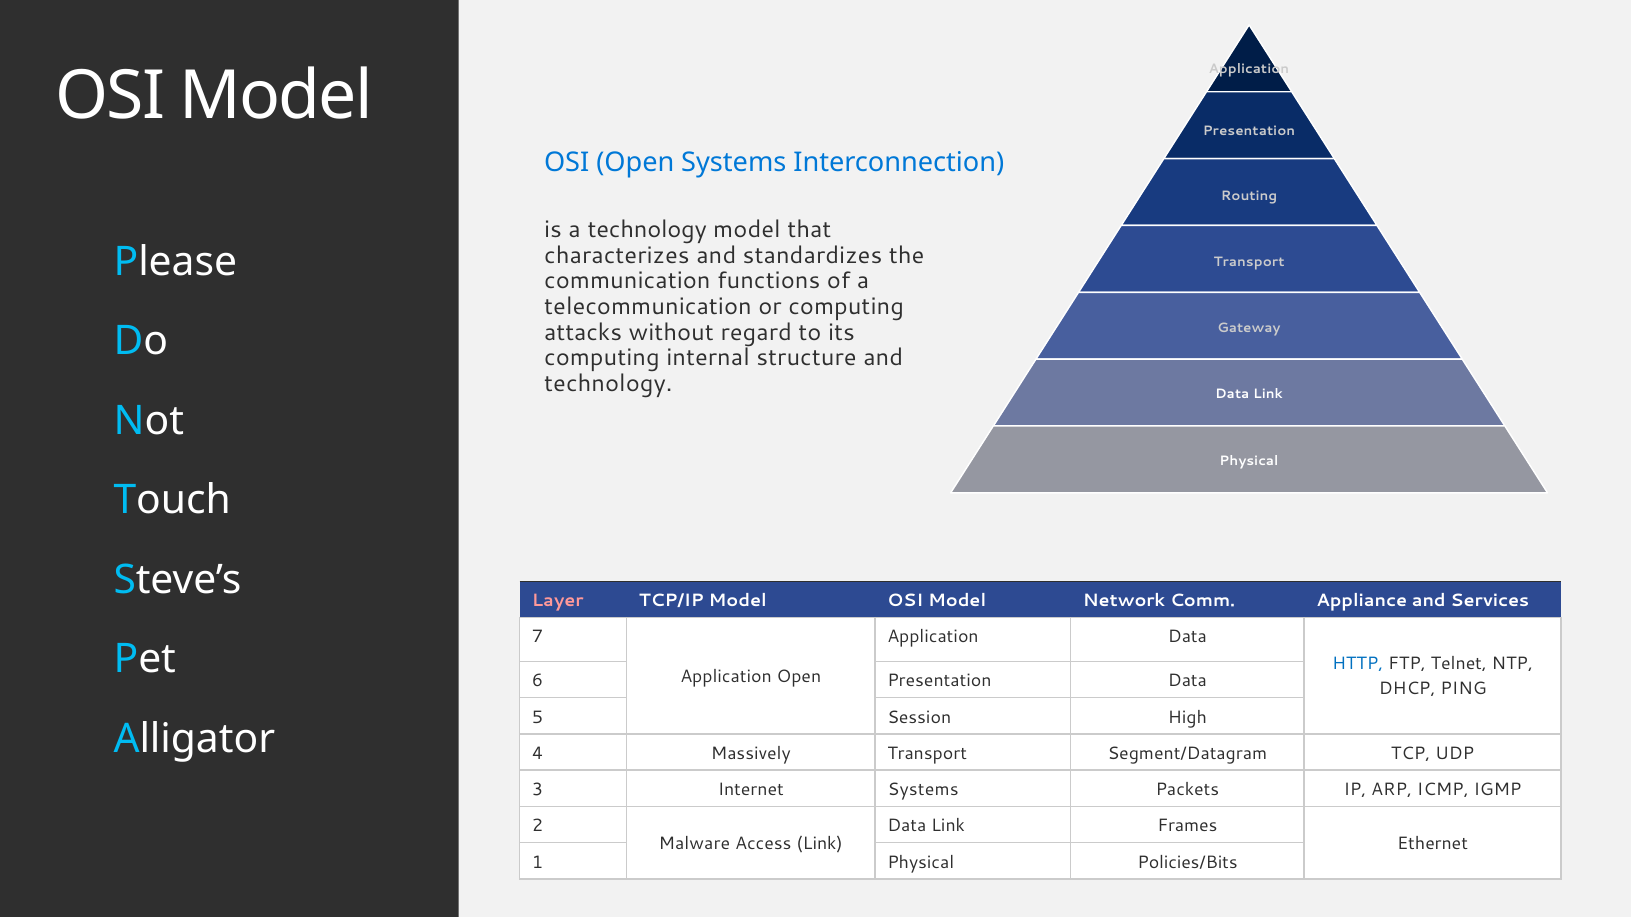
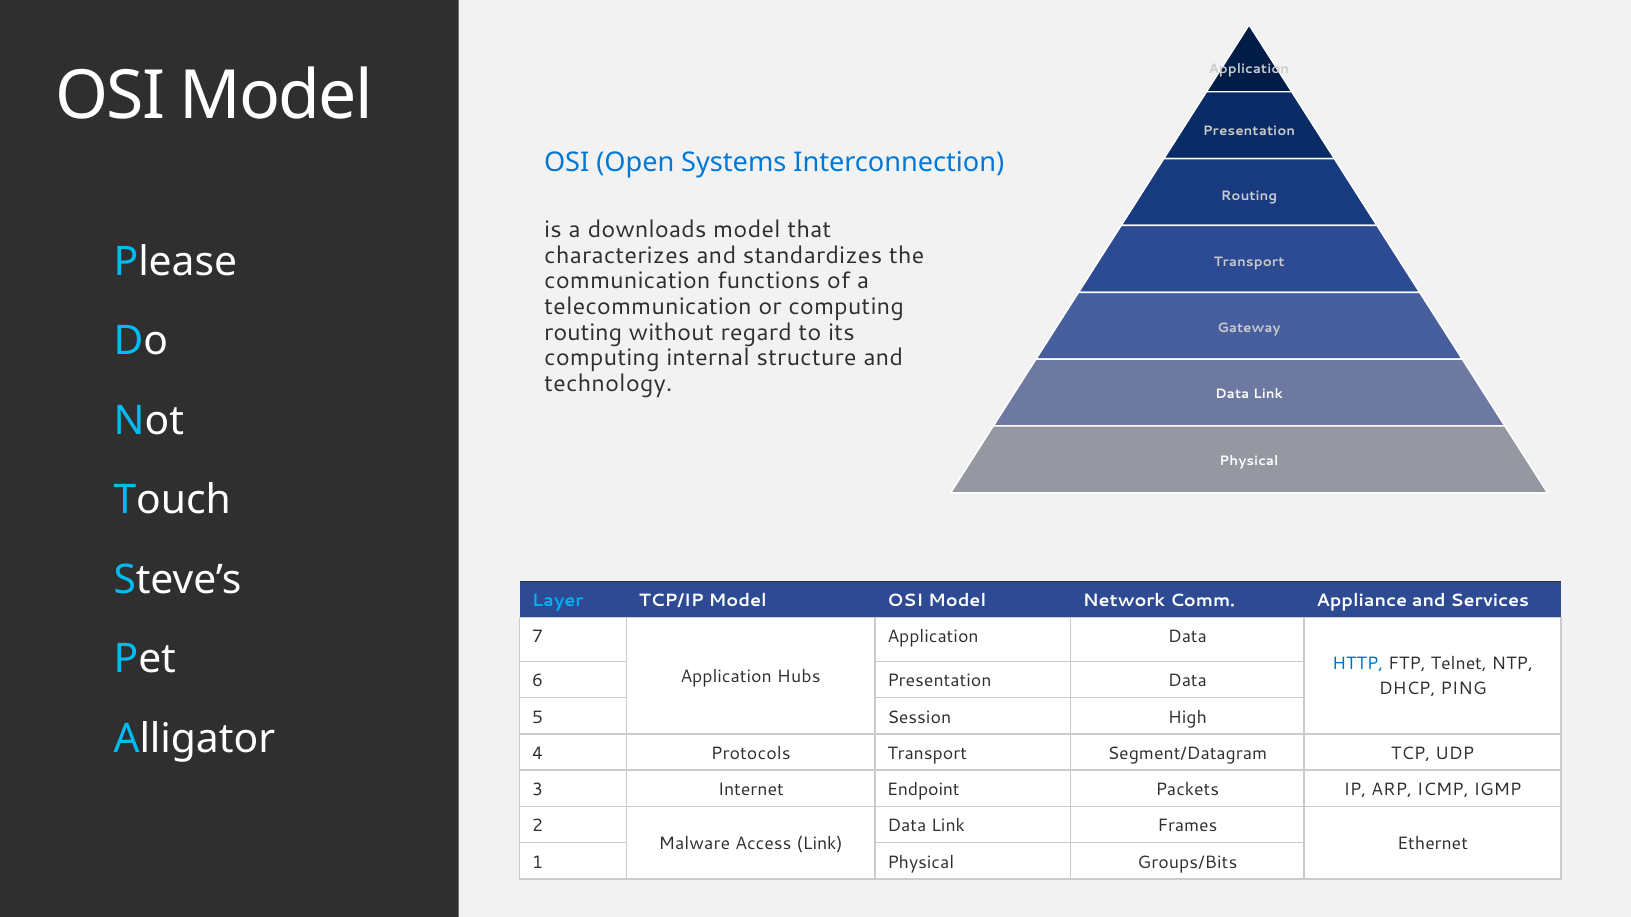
a technology: technology -> downloads
attacks at (583, 332): attacks -> routing
Layer colour: pink -> light blue
Application Open: Open -> Hubs
Massively: Massively -> Protocols
Internet Systems: Systems -> Endpoint
Policies/Bits: Policies/Bits -> Groups/Bits
